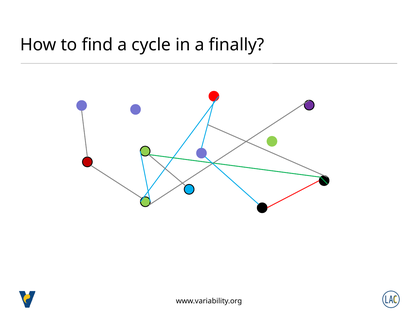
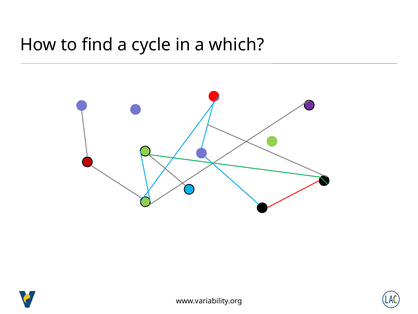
finally: finally -> which
